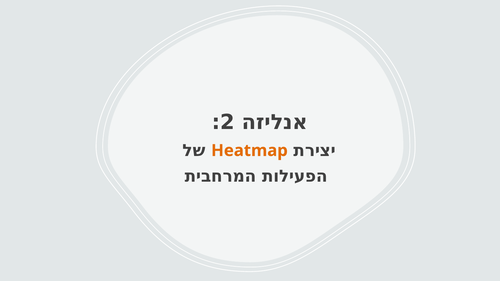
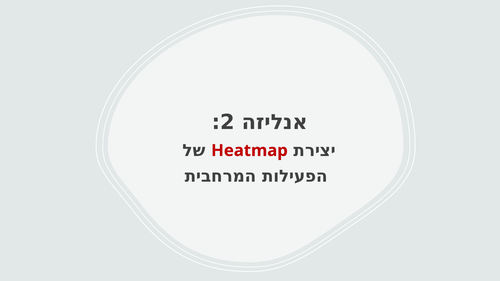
Heatmap colour: orange -> red
